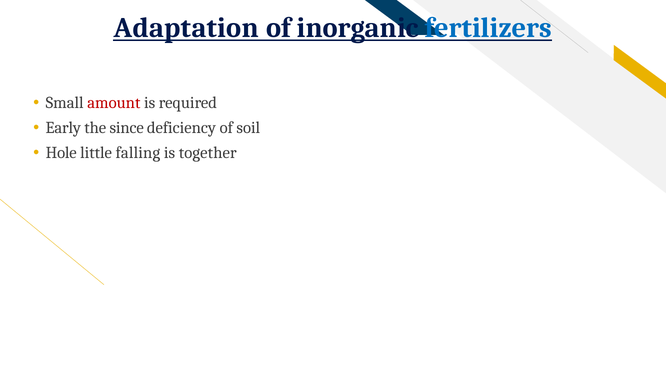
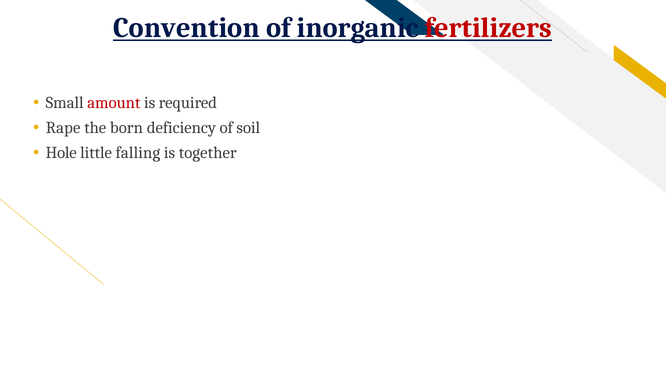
Adaptation: Adaptation -> Convention
fertilizers colour: blue -> red
Early: Early -> Rape
since: since -> born
